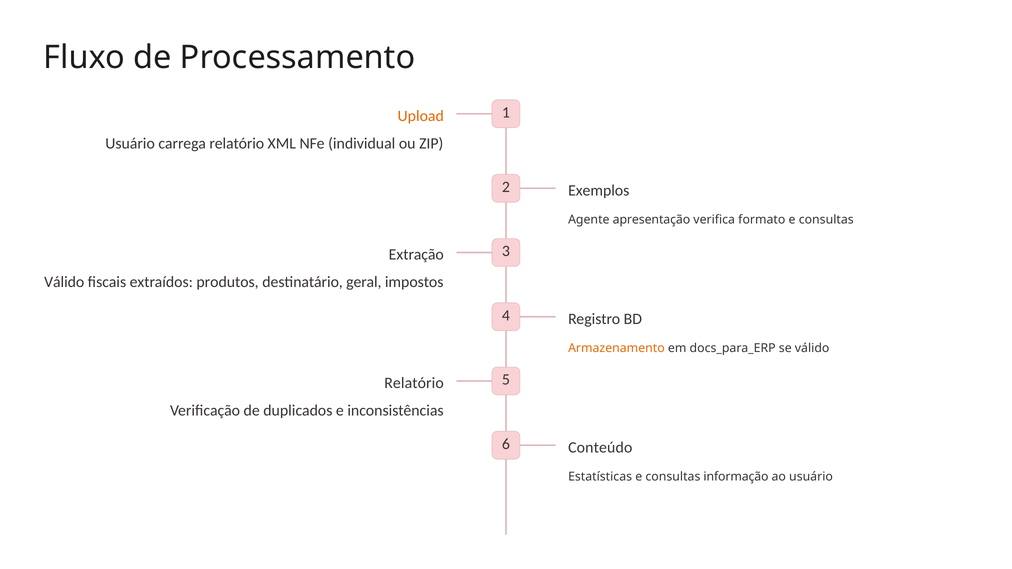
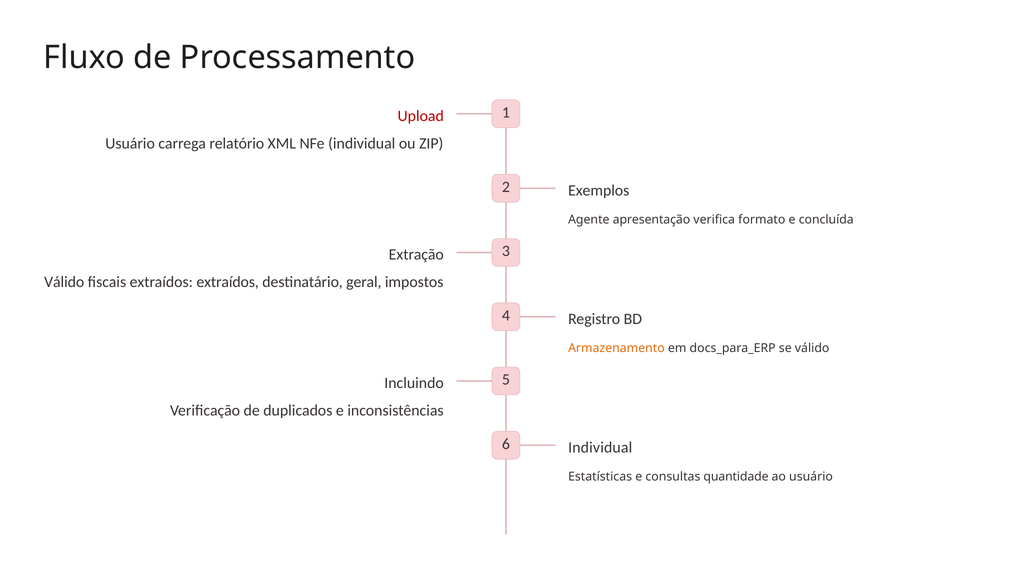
Upload colour: orange -> red
formato e consultas: consultas -> concluída
extraídos produtos: produtos -> extraídos
Relatório at (414, 383): Relatório -> Incluindo
6 Conteúdo: Conteúdo -> Individual
informação: informação -> quantidade
